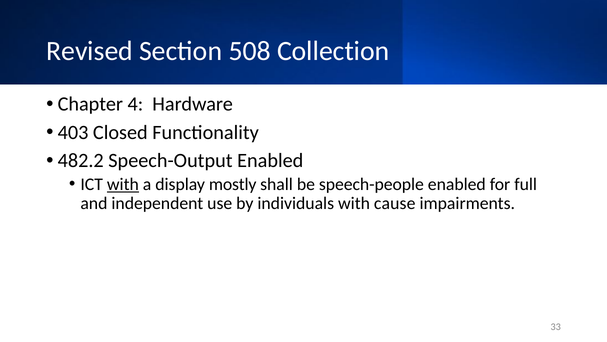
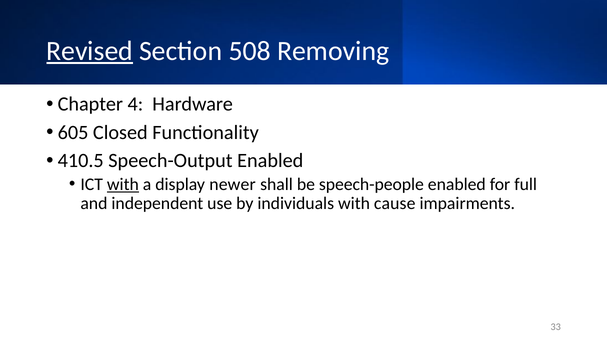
Revised underline: none -> present
Collection: Collection -> Removing
403: 403 -> 605
482.2: 482.2 -> 410.5
mostly: mostly -> newer
